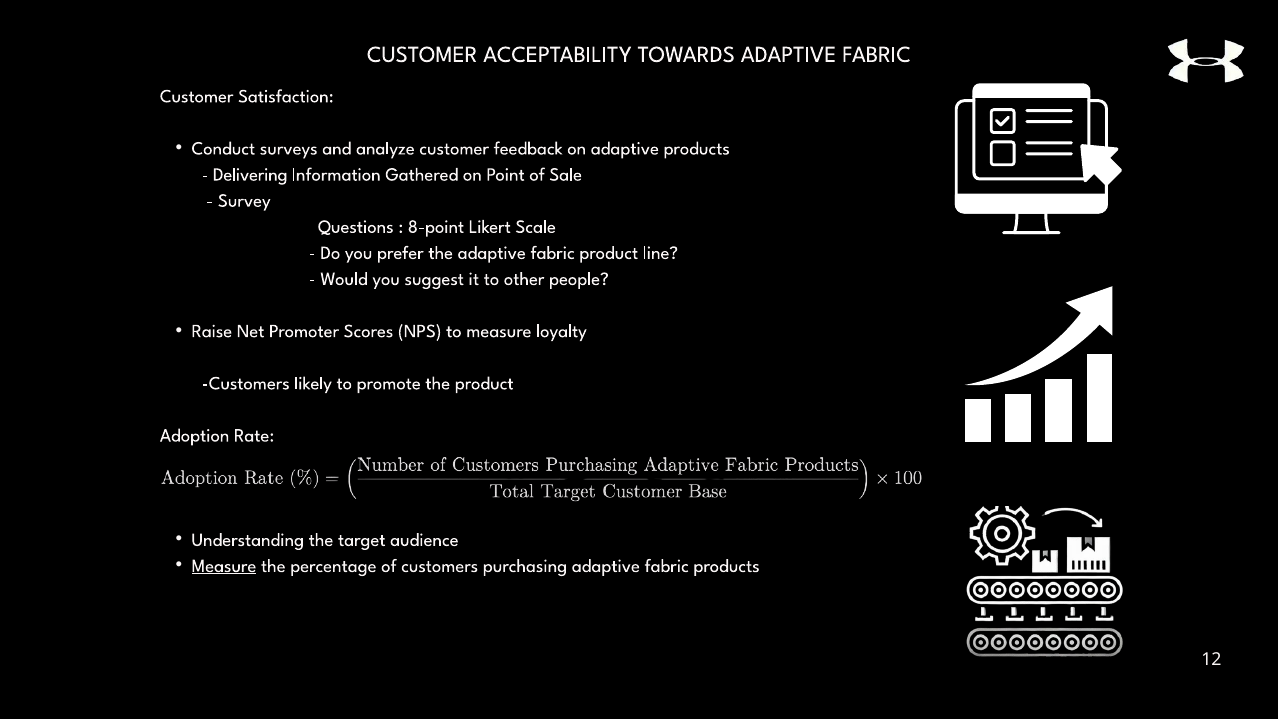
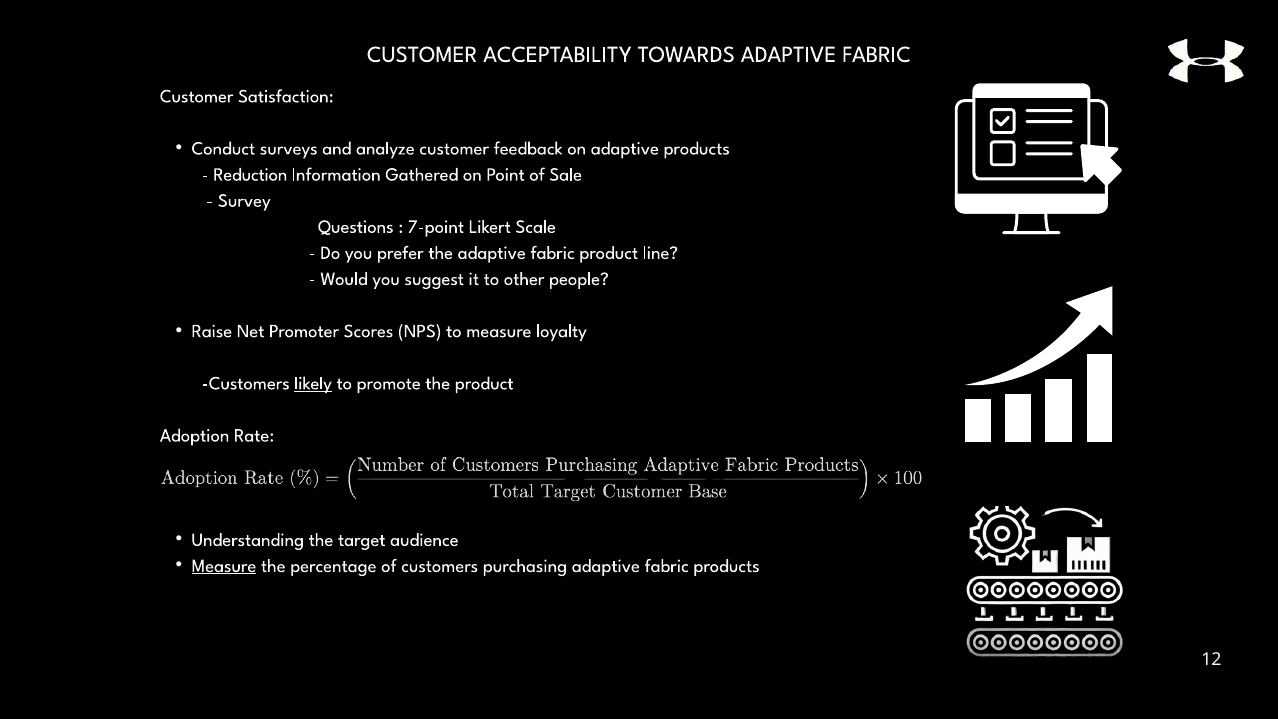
Delivering: Delivering -> Reduction
8-point: 8-point -> 7-point
likely underline: none -> present
